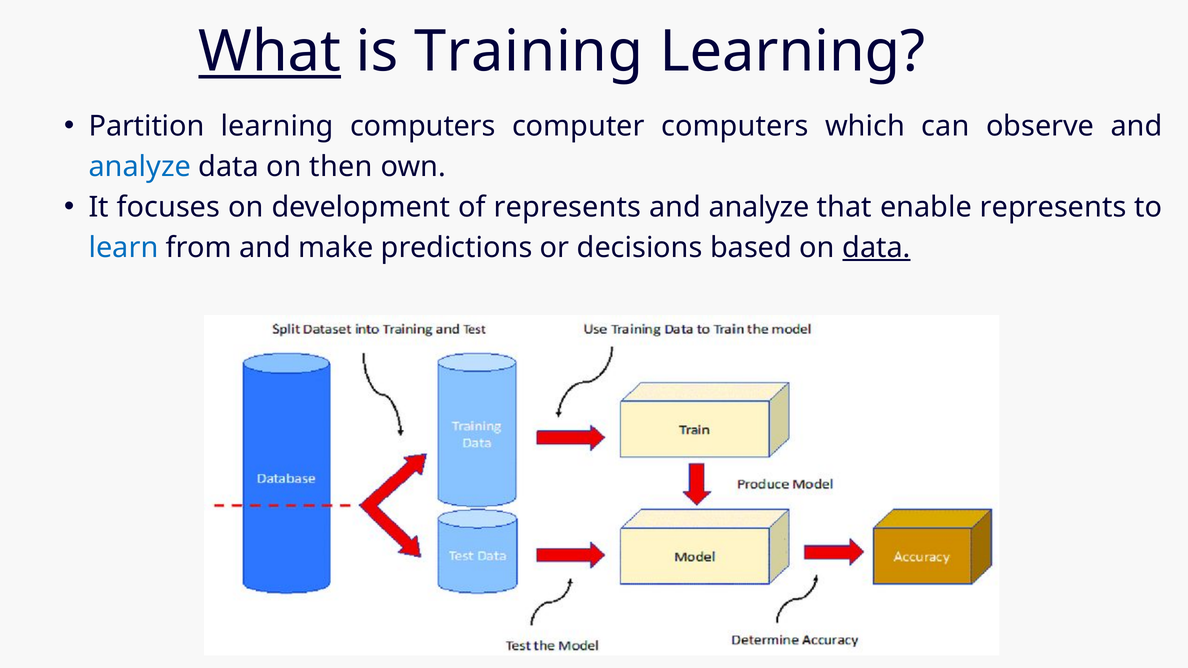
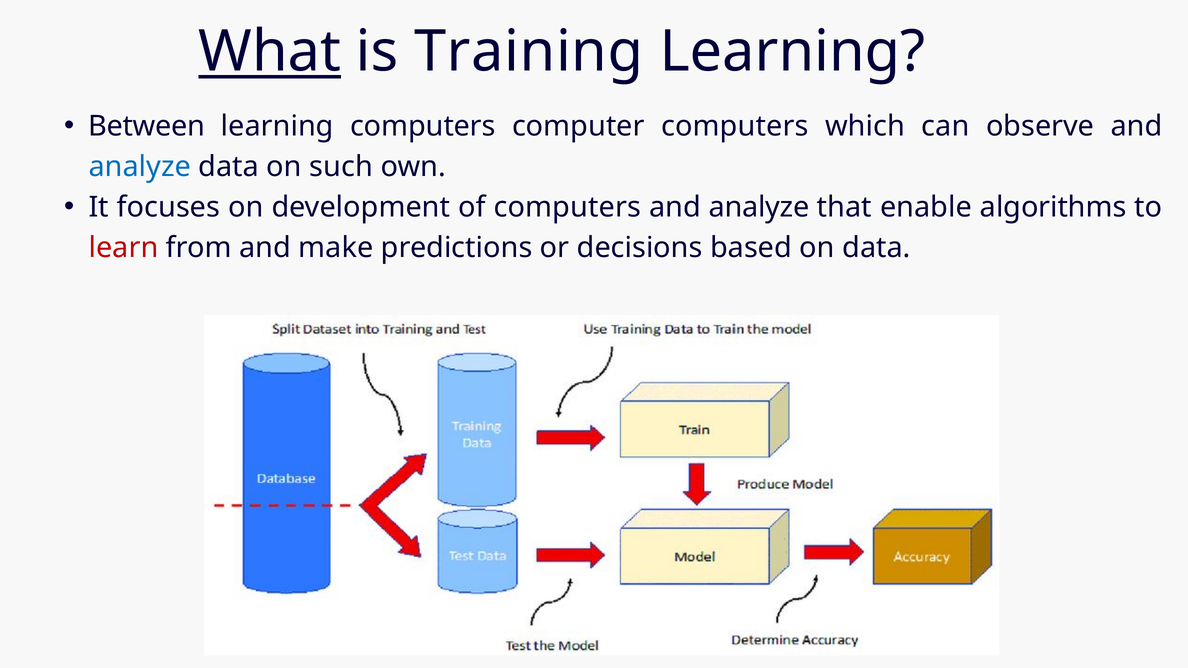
Partition: Partition -> Between
then: then -> such
of represents: represents -> computers
enable represents: represents -> algorithms
learn colour: blue -> red
data at (876, 248) underline: present -> none
